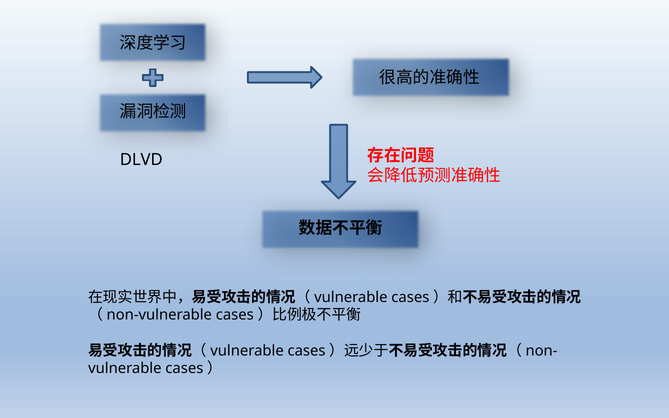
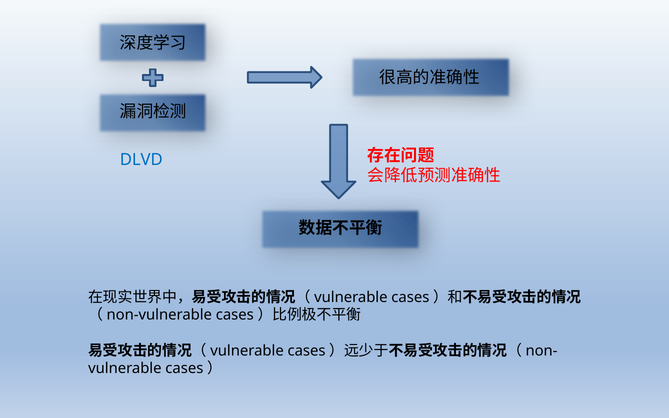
DLVD colour: black -> blue
